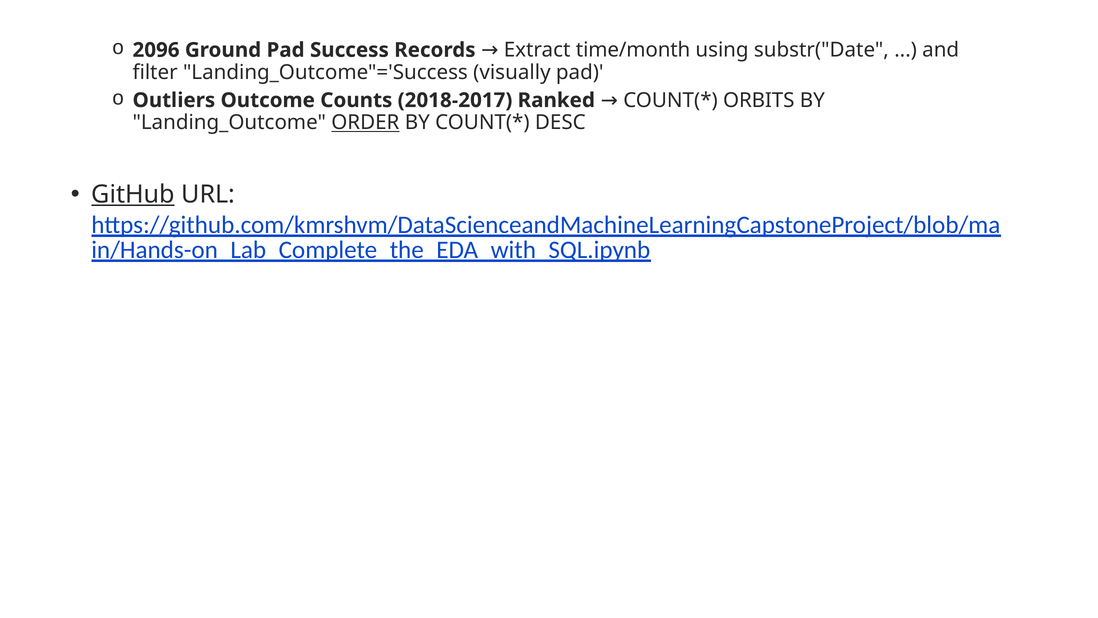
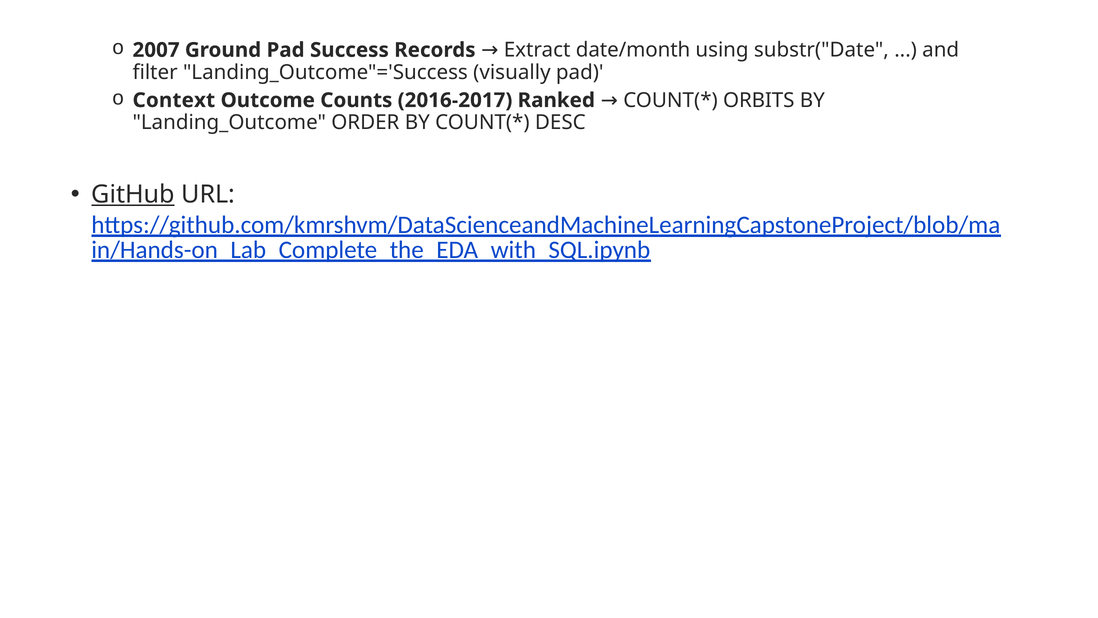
2096: 2096 -> 2007
time/month: time/month -> date/month
Outliers: Outliers -> Context
2018-2017: 2018-2017 -> 2016-2017
ORDER underline: present -> none
